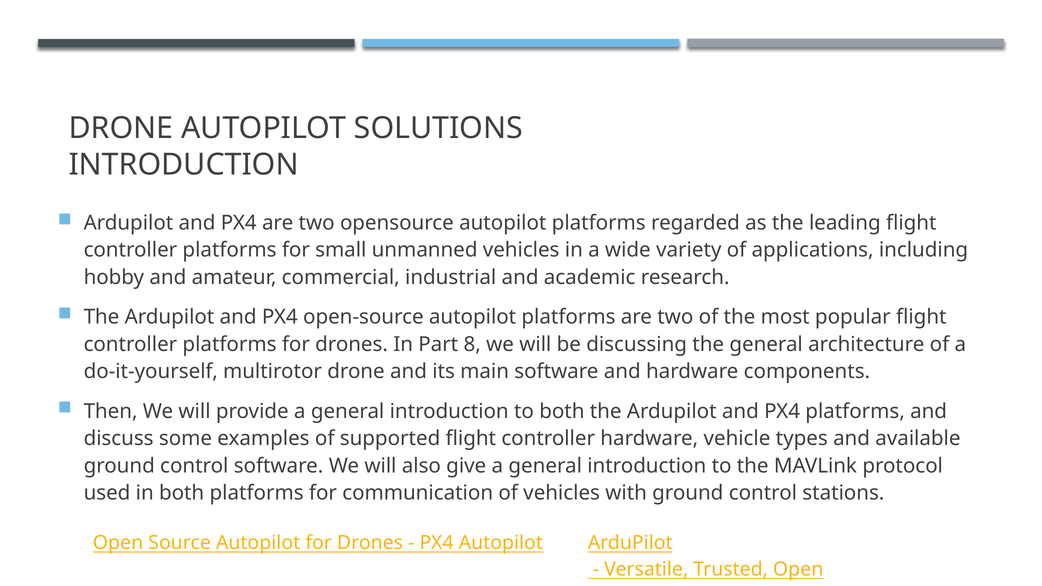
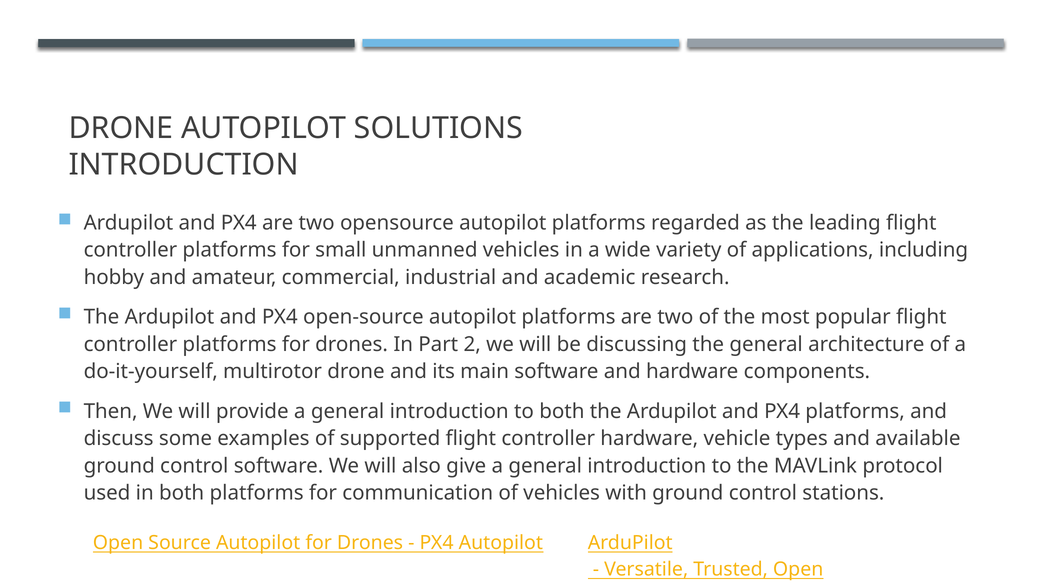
8: 8 -> 2
